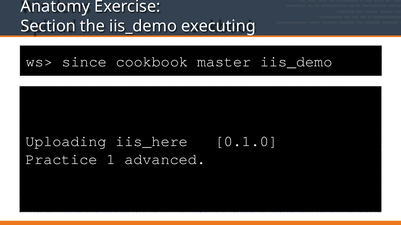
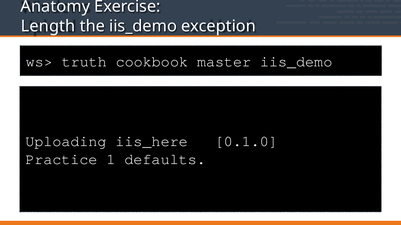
Section: Section -> Length
executing: executing -> exception
since: since -> truth
advanced: advanced -> defaults
